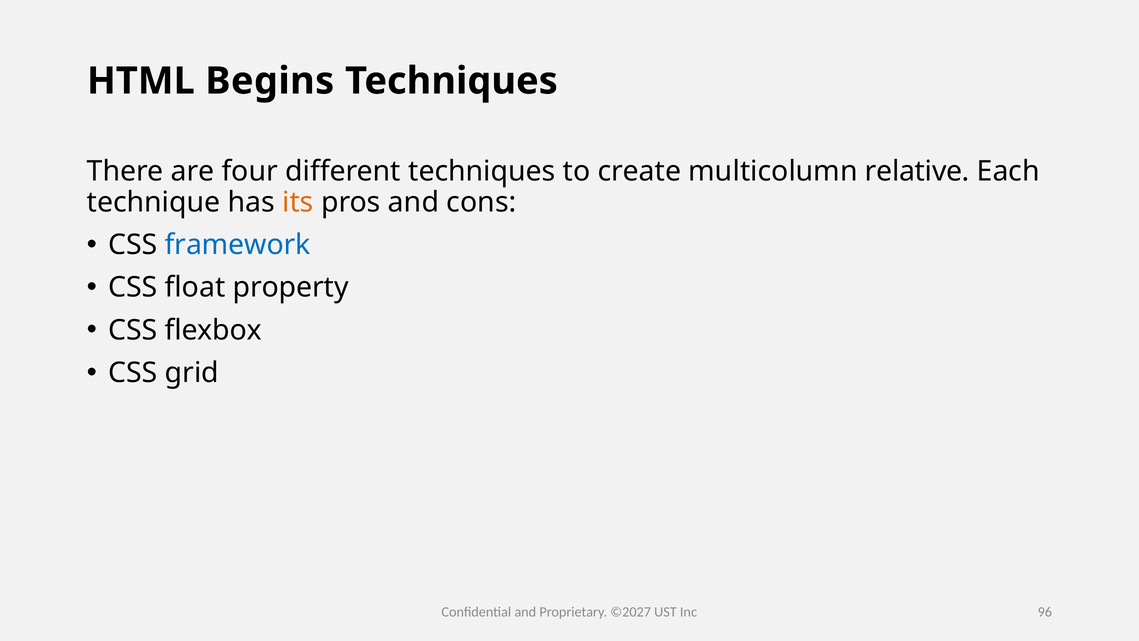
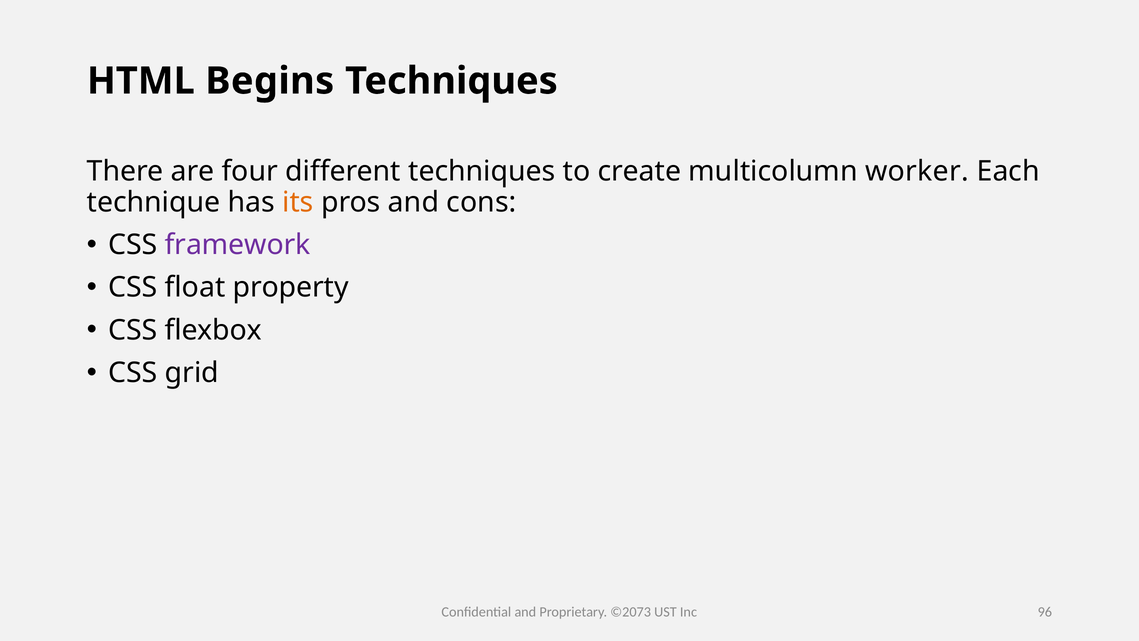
relative: relative -> worker
framework colour: blue -> purple
©2027: ©2027 -> ©2073
